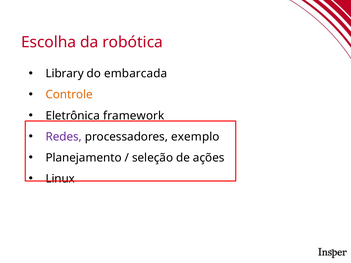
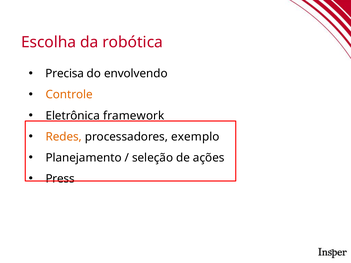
Library: Library -> Precisa
embarcada: embarcada -> envolvendo
Redes colour: purple -> orange
Linux: Linux -> Press
